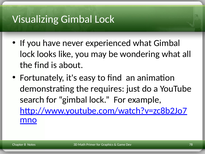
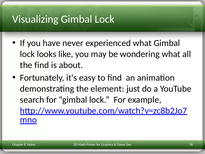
requires: requires -> element
